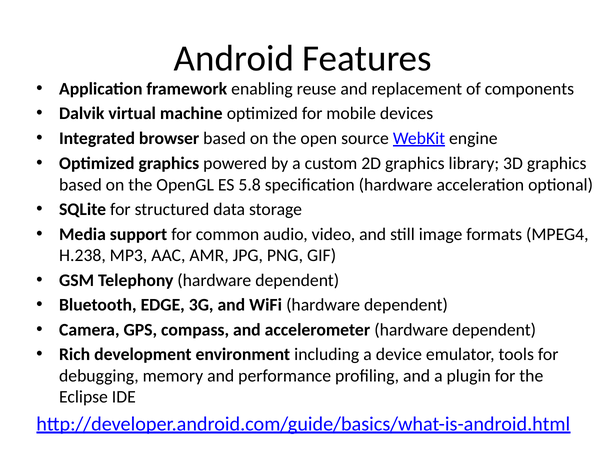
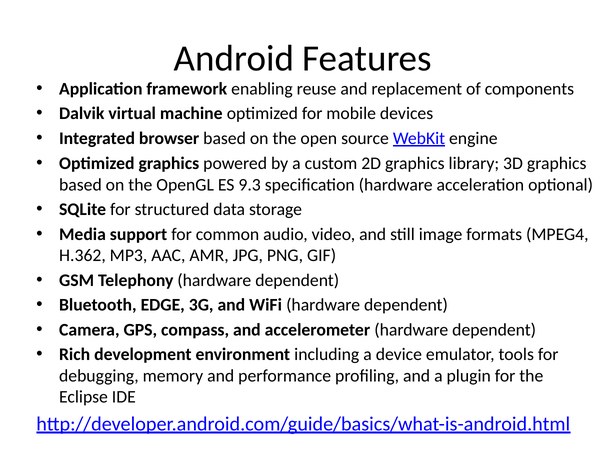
5.8: 5.8 -> 9.3
H.238: H.238 -> H.362
